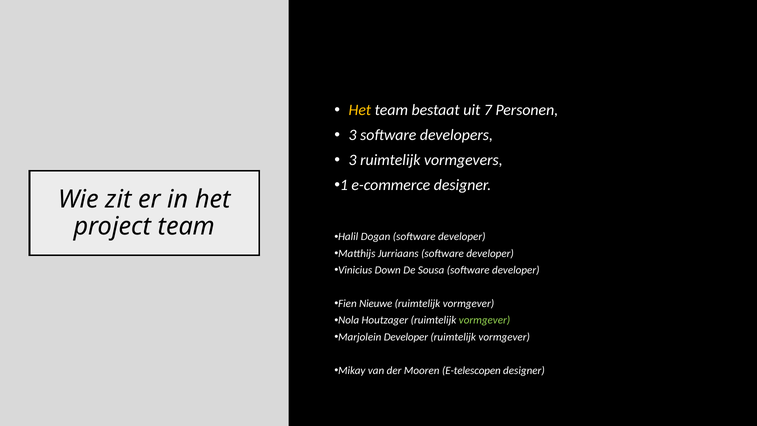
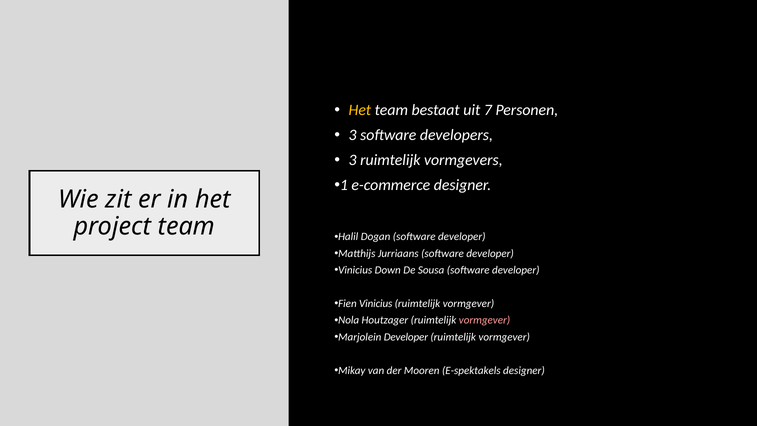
Fien Nieuwe: Nieuwe -> Vinicius
vormgever at (485, 320) colour: light green -> pink
E-telescopen: E-telescopen -> E-spektakels
